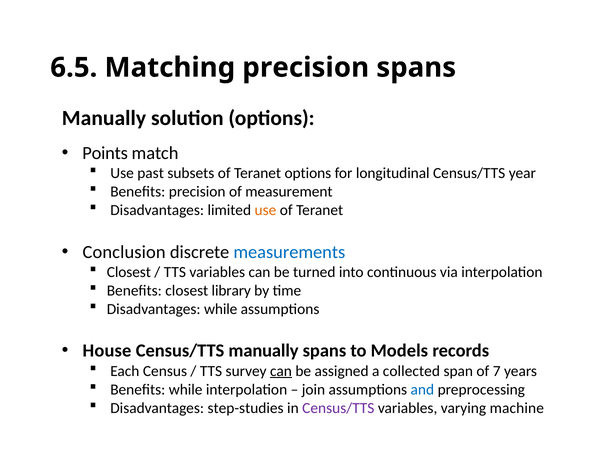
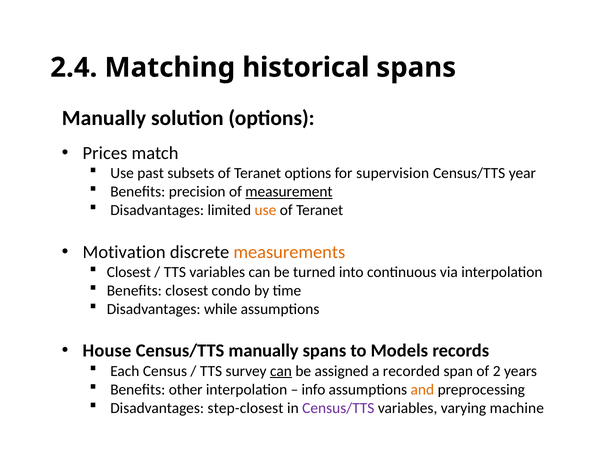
6.5: 6.5 -> 2.4
Matching precision: precision -> historical
Points: Points -> Prices
longitudinal: longitudinal -> supervision
measurement underline: none -> present
Conclusion: Conclusion -> Motivation
measurements colour: blue -> orange
library: library -> condo
collected: collected -> recorded
7: 7 -> 2
Benefits while: while -> other
join: join -> info
and colour: blue -> orange
step-studies: step-studies -> step-closest
